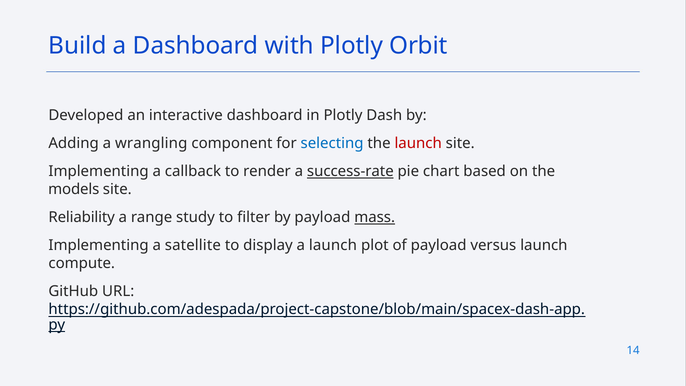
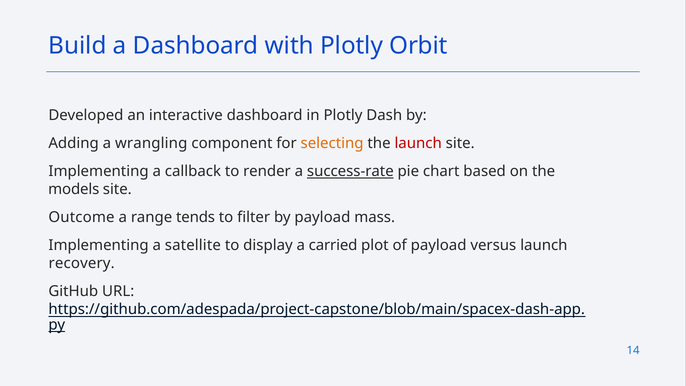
selecting colour: blue -> orange
Reliability: Reliability -> Outcome
study: study -> tends
mass underline: present -> none
a launch: launch -> carried
compute: compute -> recovery
